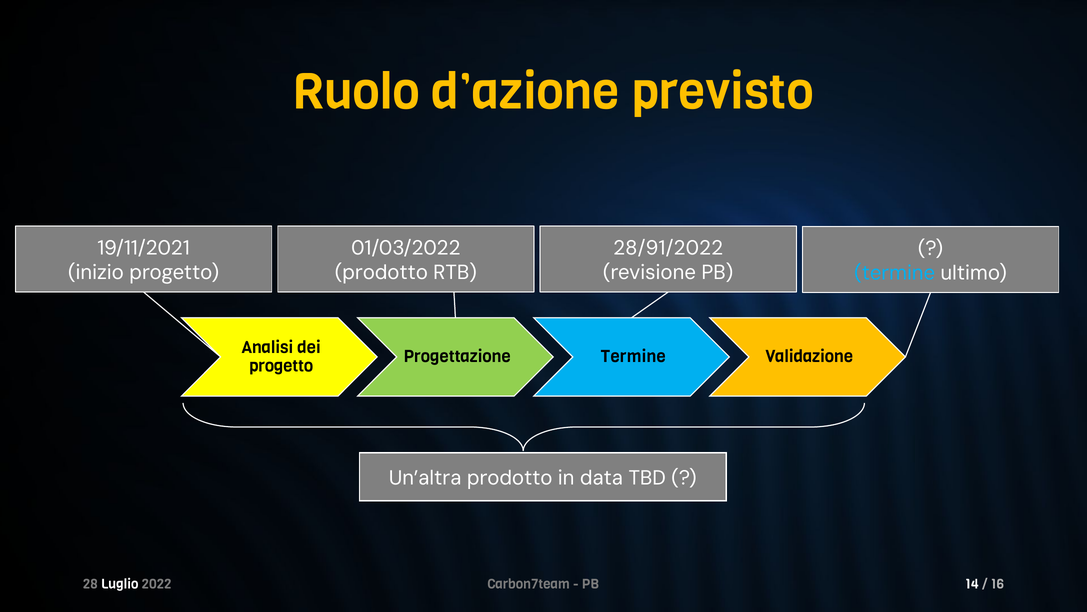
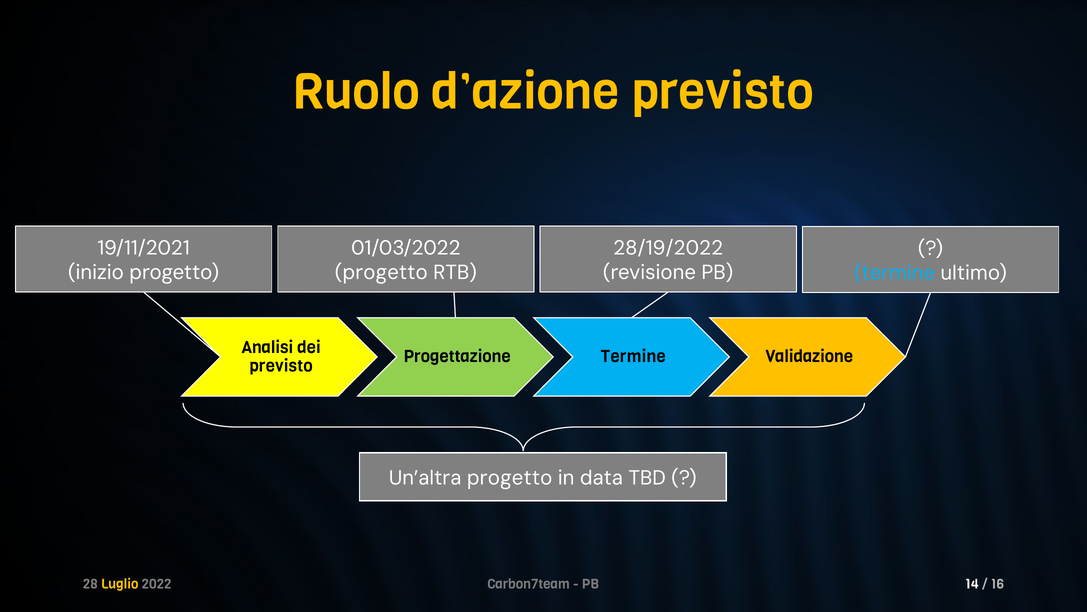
28/91/2022: 28/91/2022 -> 28/19/2022
prodotto at (381, 272): prodotto -> progetto
progetto at (281, 366): progetto -> previsto
Un’altra prodotto: prodotto -> progetto
Luglio colour: white -> yellow
